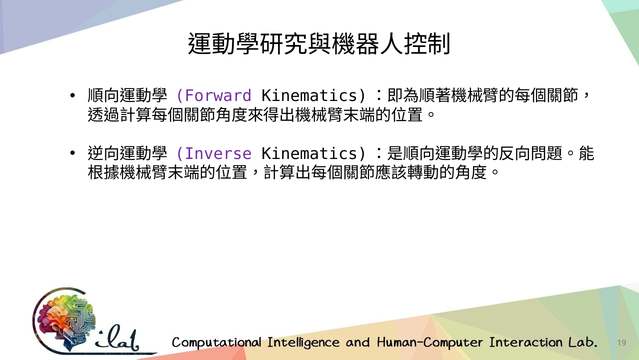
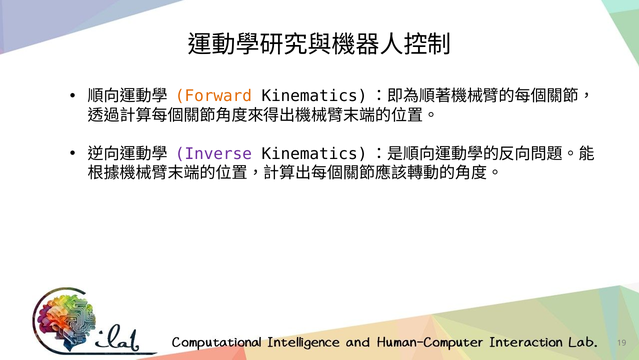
Forward colour: purple -> orange
